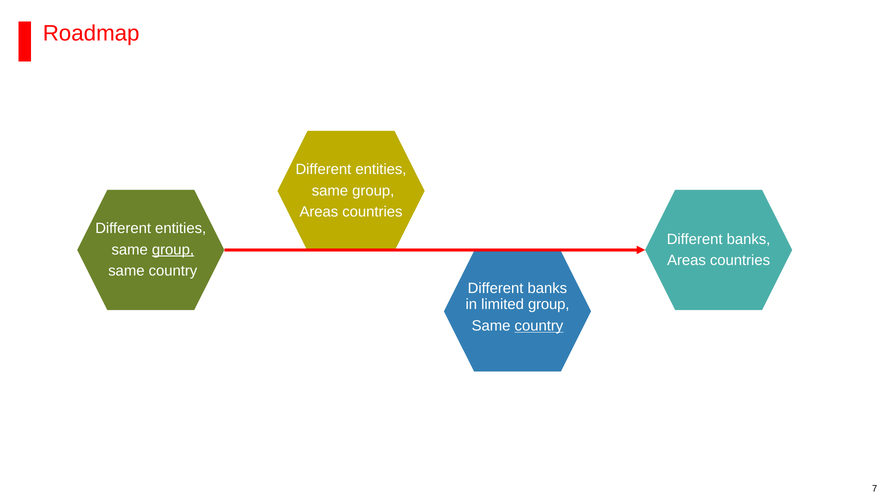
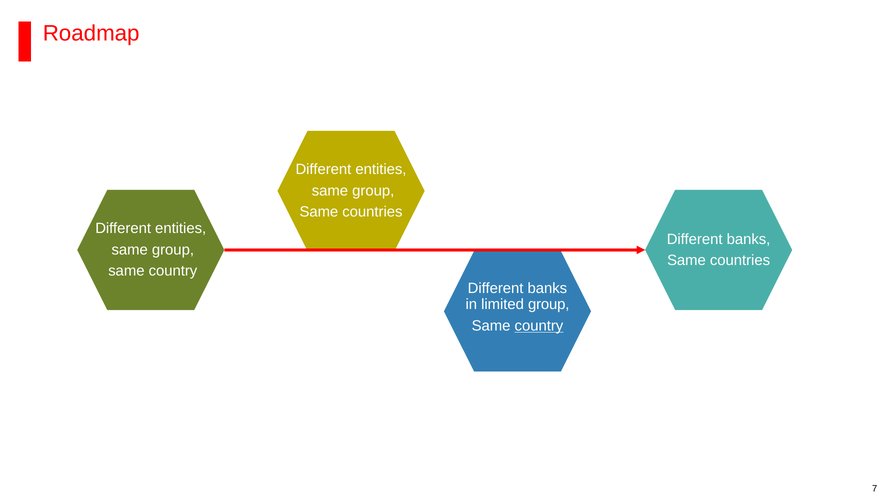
Areas at (319, 212): Areas -> Same
group at (173, 250) underline: present -> none
Areas at (686, 261): Areas -> Same
